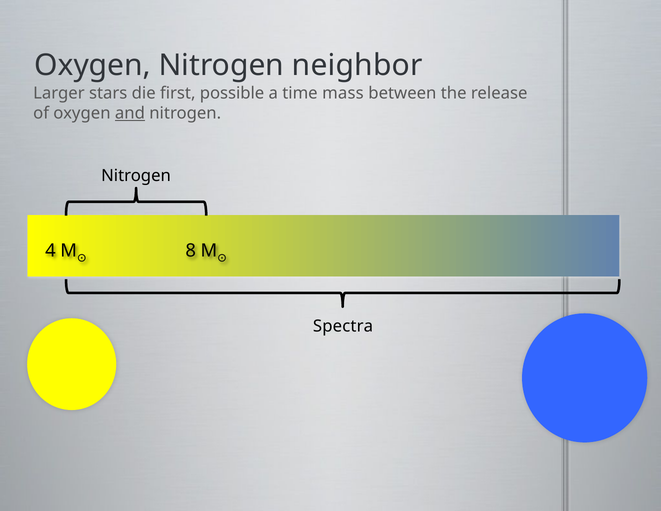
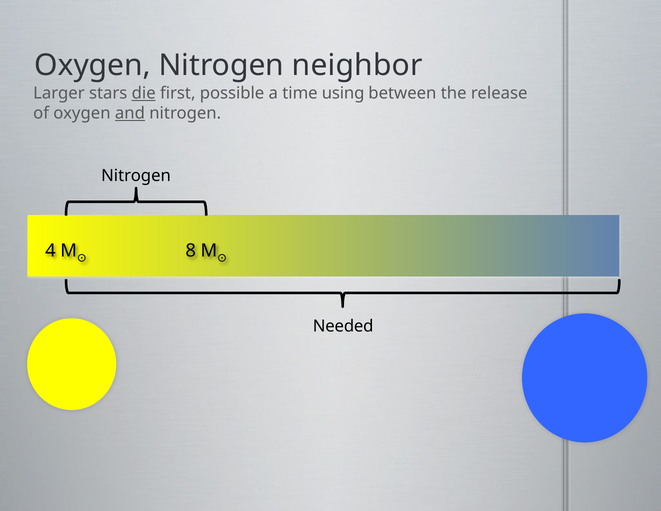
die underline: none -> present
mass: mass -> using
Spectra: Spectra -> Needed
